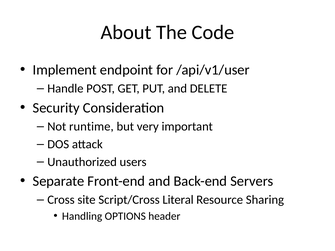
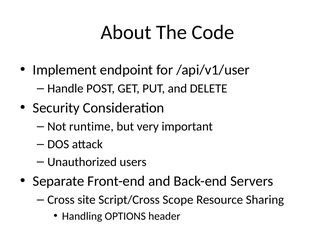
Literal: Literal -> Scope
